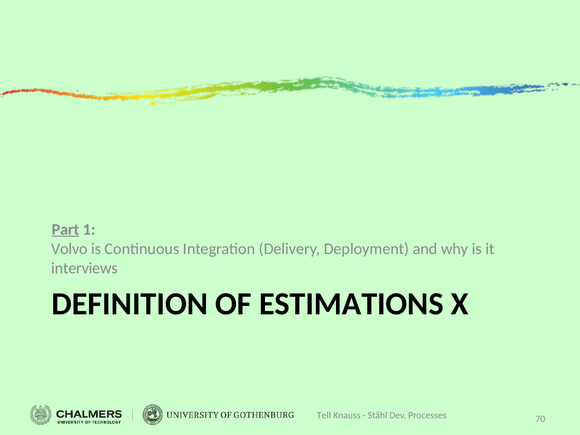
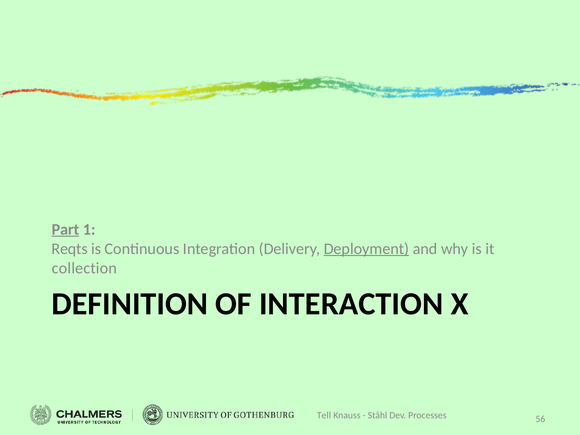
Volvo: Volvo -> Reqts
Deployment underline: none -> present
interviews: interviews -> collection
ESTIMATIONS: ESTIMATIONS -> INTERACTION
70: 70 -> 56
